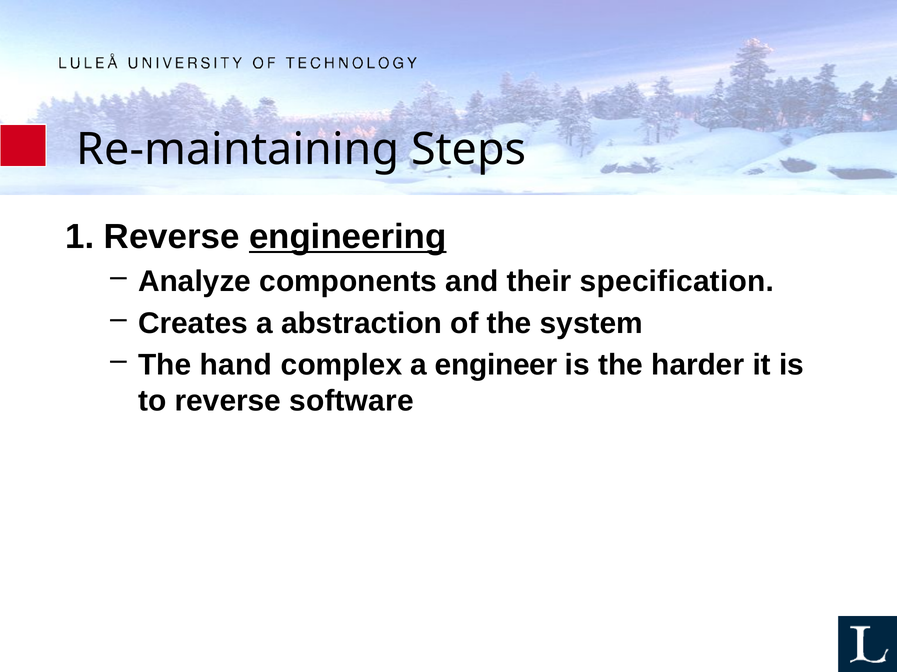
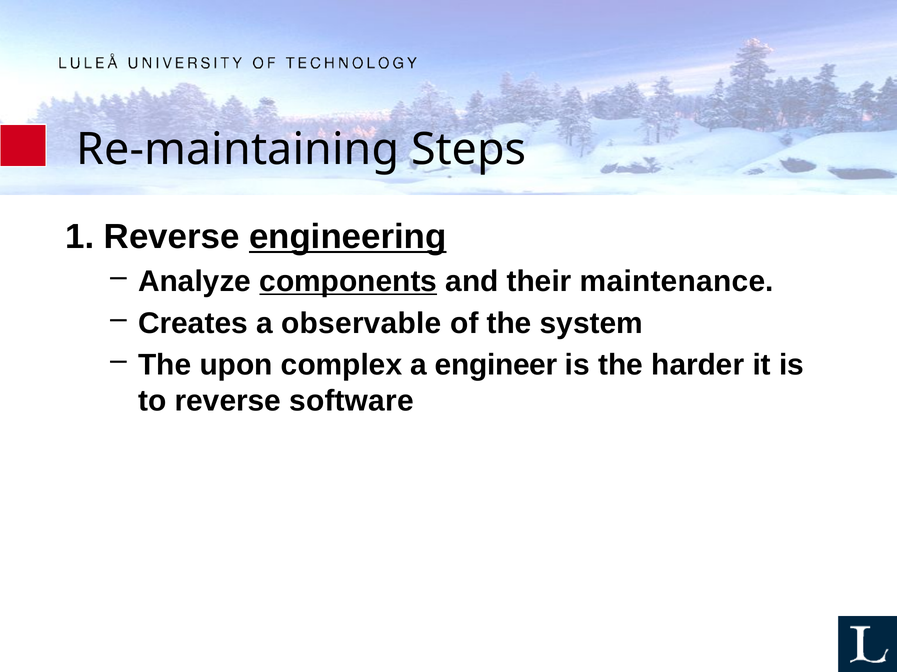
components underline: none -> present
specification: specification -> maintenance
abstraction: abstraction -> observable
hand: hand -> upon
